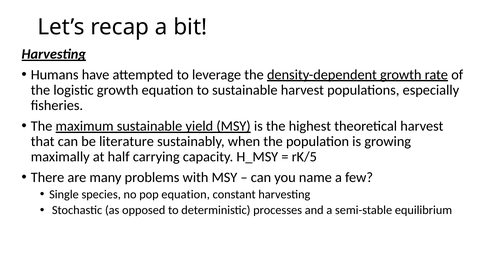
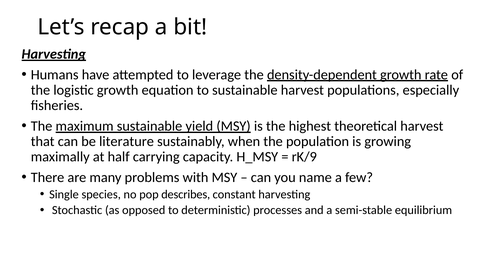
rK/5: rK/5 -> rK/9
pop equation: equation -> describes
